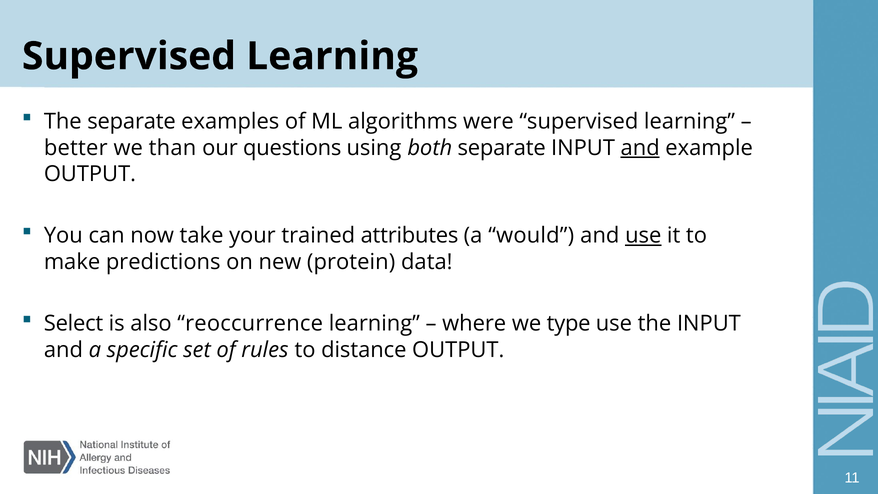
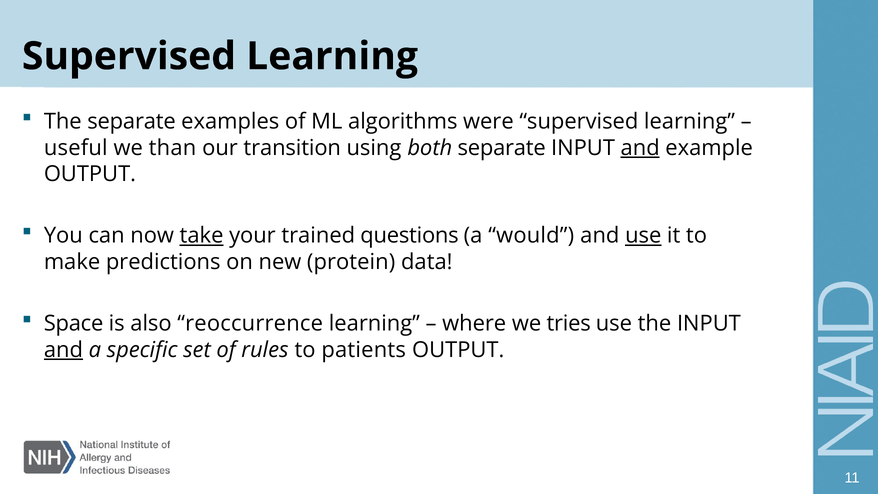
better: better -> useful
questions: questions -> transition
take underline: none -> present
attributes: attributes -> questions
Select: Select -> Space
type: type -> tries
and at (63, 350) underline: none -> present
distance: distance -> patients
